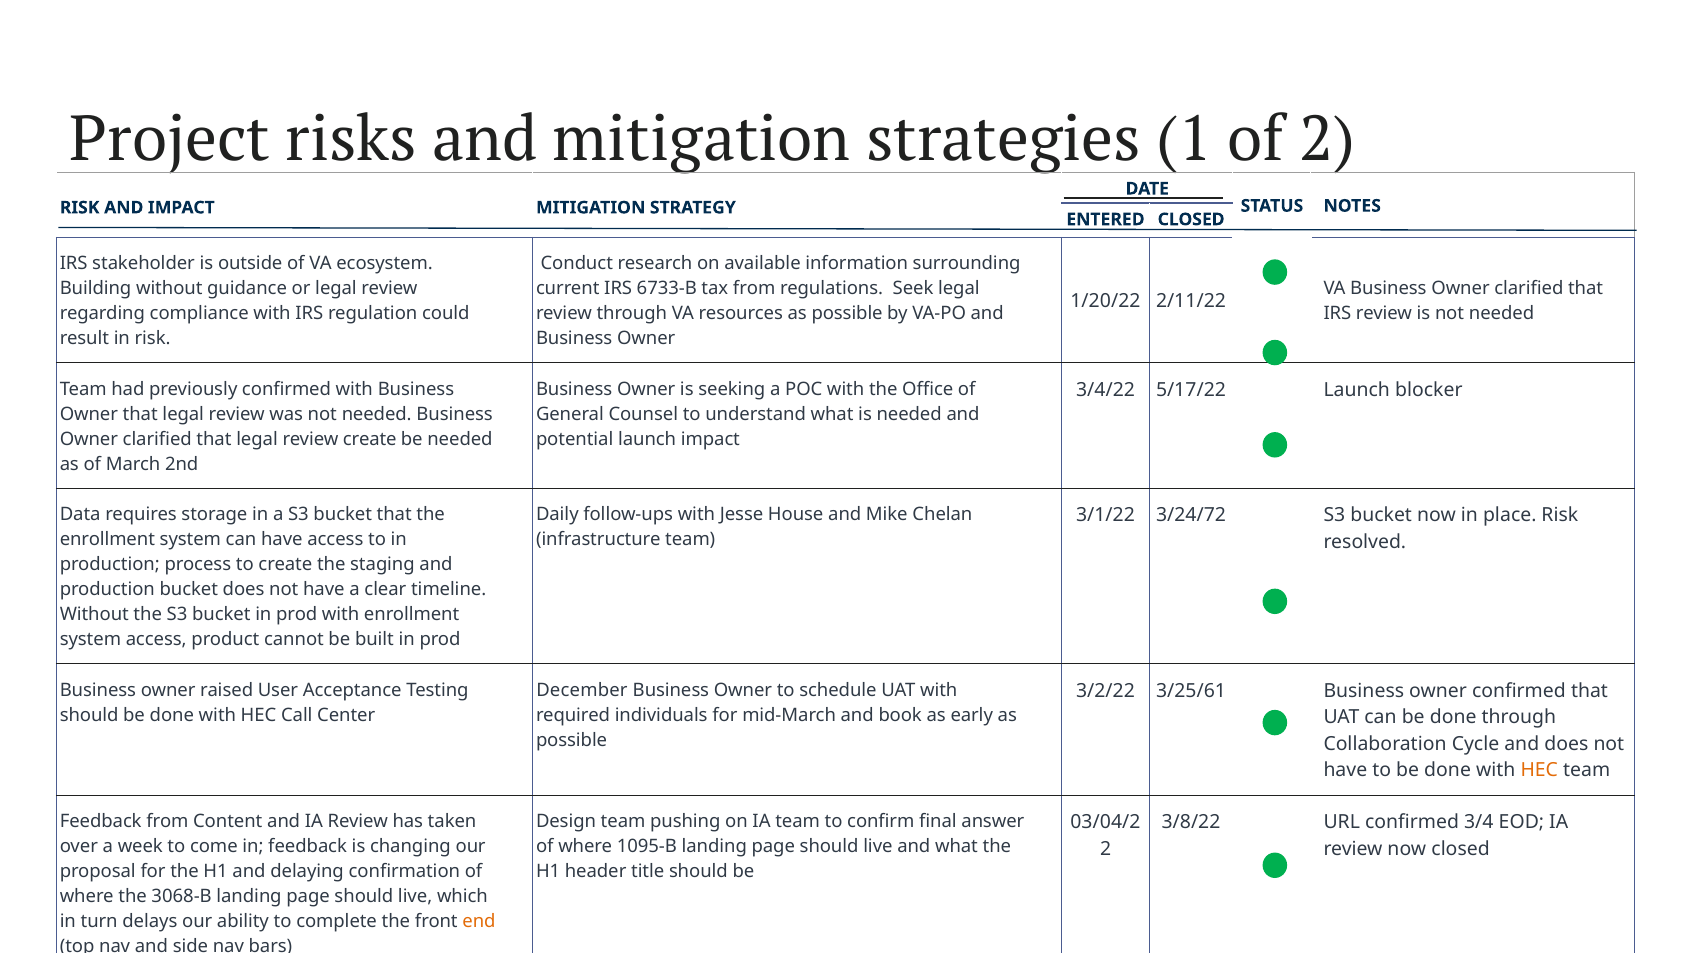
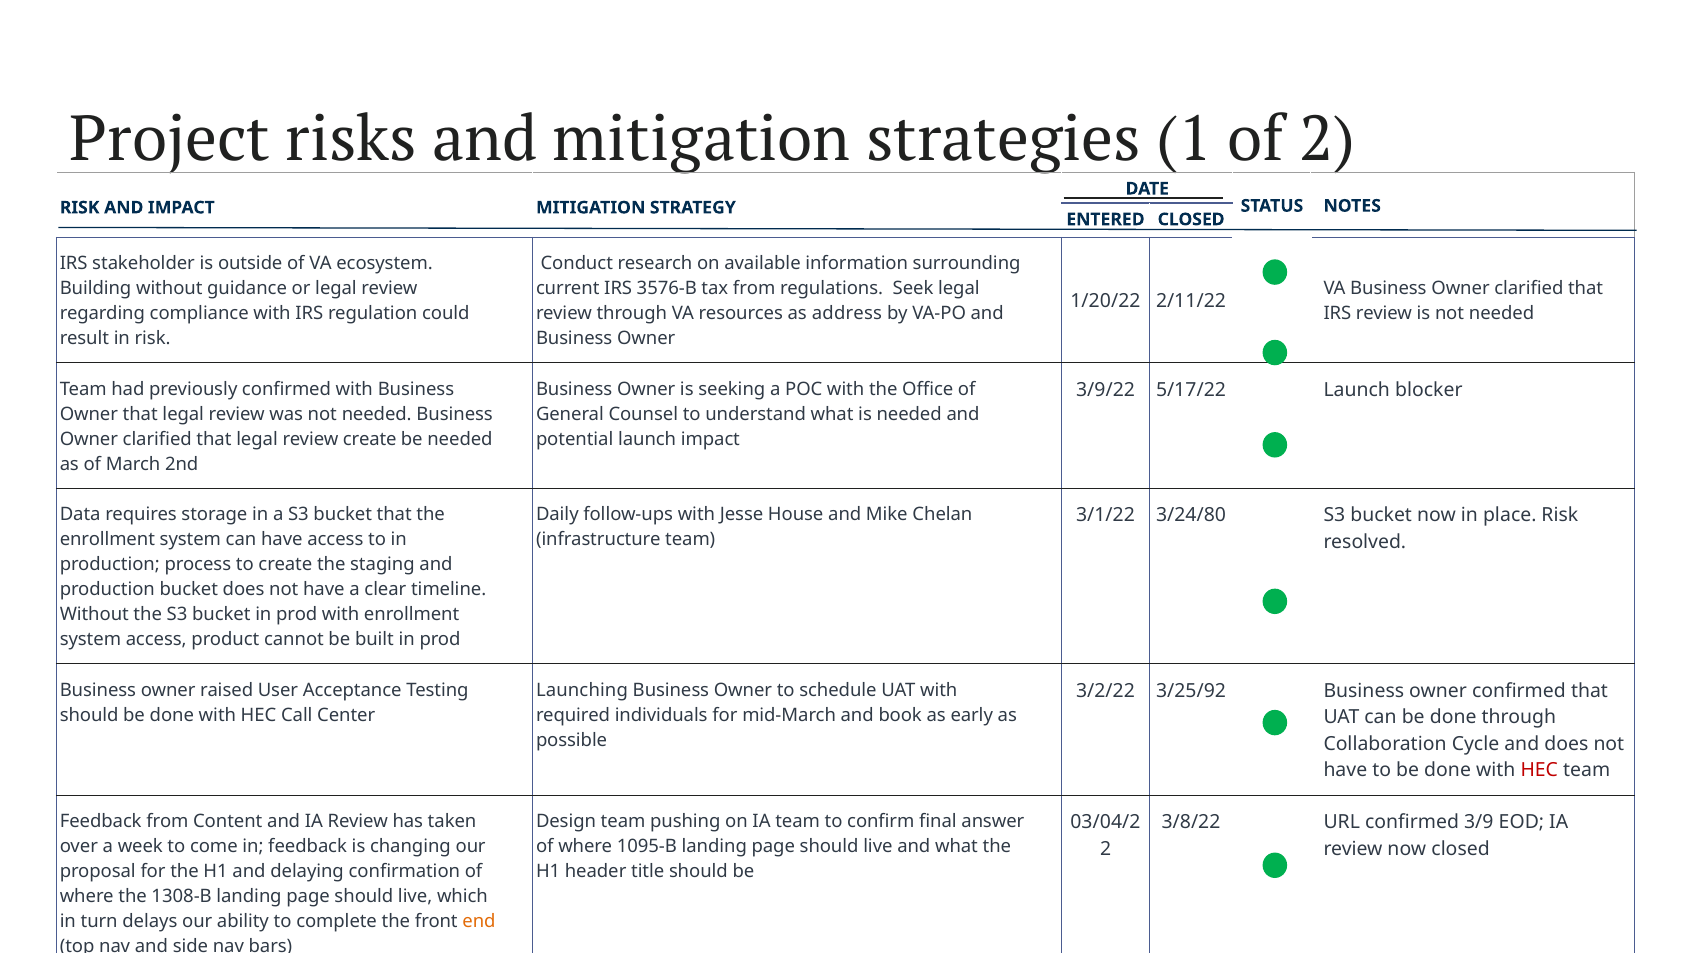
6733-B: 6733-B -> 3576-B
resources as possible: possible -> address
3/4/22: 3/4/22 -> 3/9/22
3/24/72: 3/24/72 -> 3/24/80
December: December -> Launching
3/25/61: 3/25/61 -> 3/25/92
HEC at (1539, 771) colour: orange -> red
3/4: 3/4 -> 3/9
3068-B: 3068-B -> 1308-B
